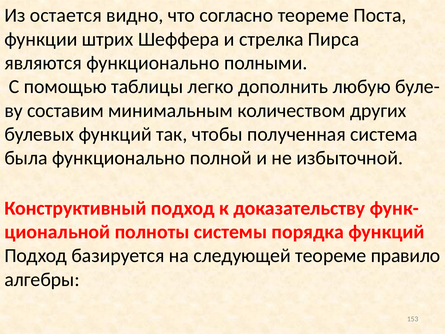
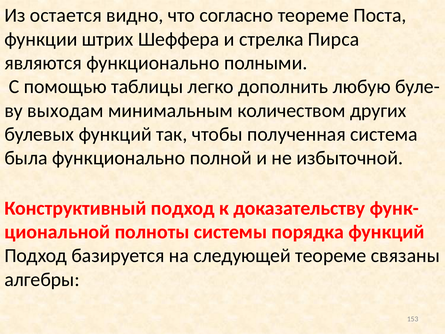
составим: составим -> выходам
правило: правило -> связаны
